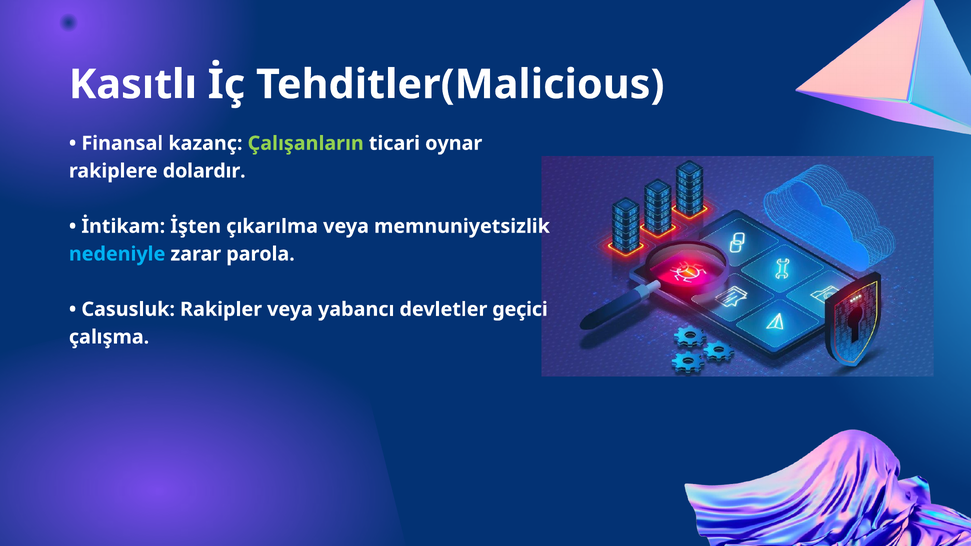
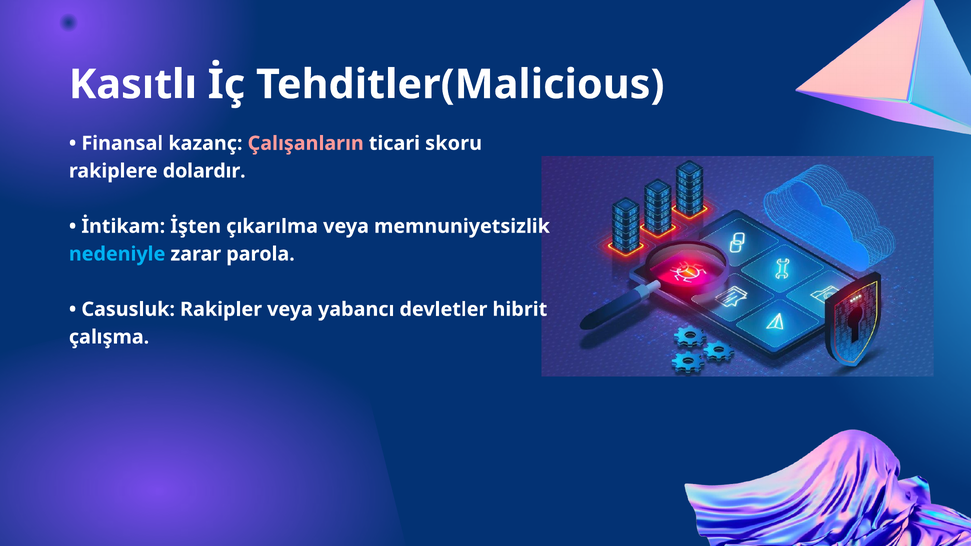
Çalışanların colour: light green -> pink
oynar: oynar -> skoru
geçici: geçici -> hibrit
